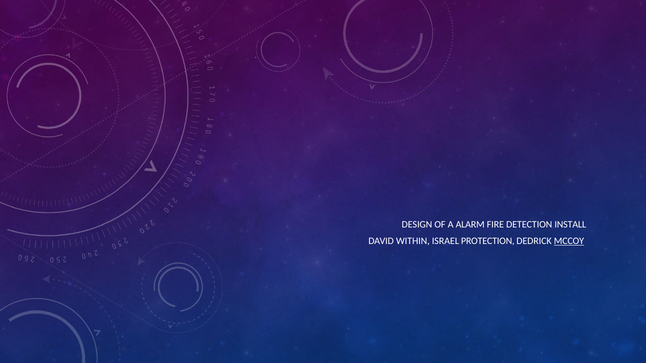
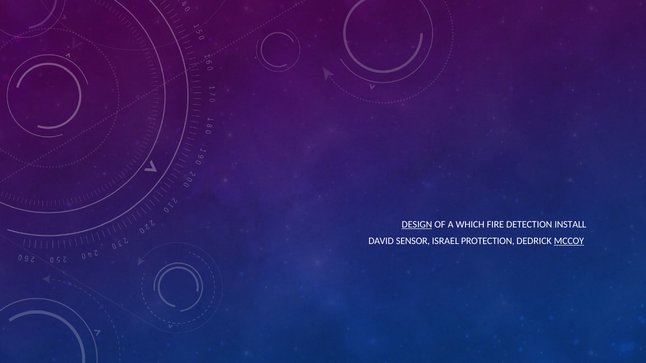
DESIGN underline: none -> present
ALARM: ALARM -> WHICH
WITHIN: WITHIN -> SENSOR
